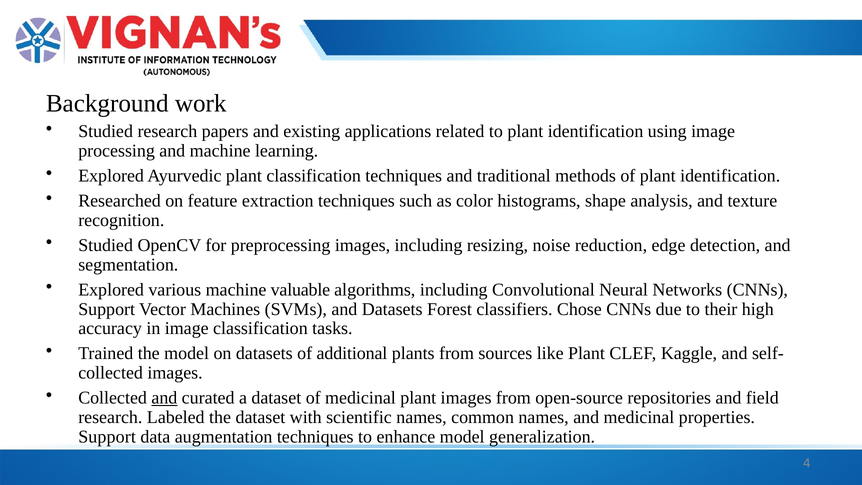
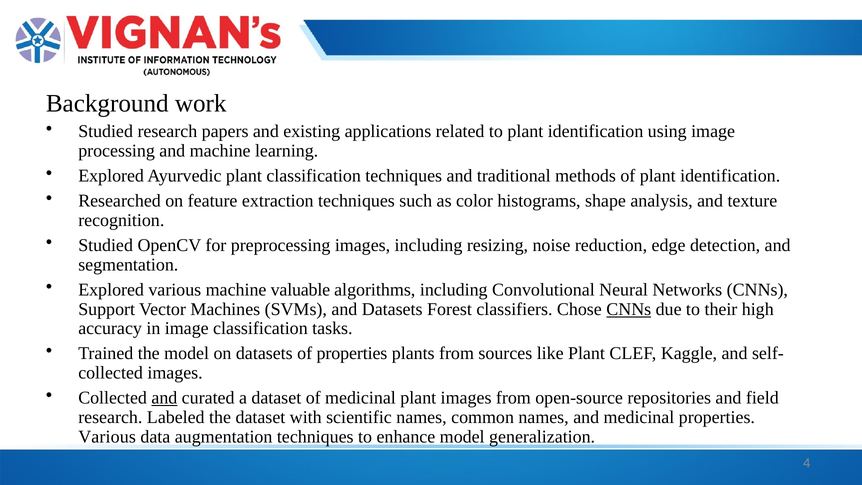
CNNs at (629, 309) underline: none -> present
of additional: additional -> properties
Support at (107, 437): Support -> Various
